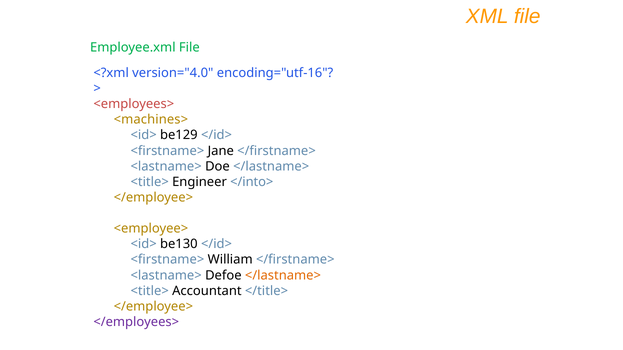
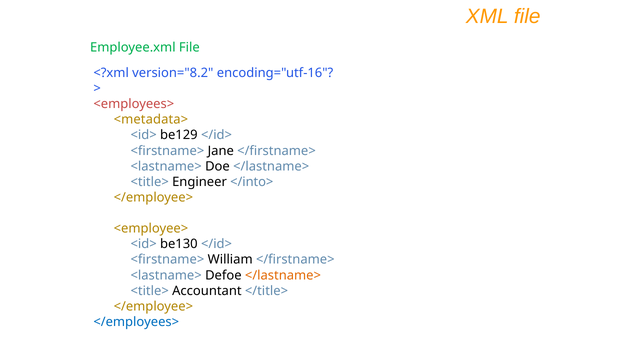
version="4.0: version="4.0 -> version="8.2
<machines>: <machines> -> <metadata>
</employees> colour: purple -> blue
